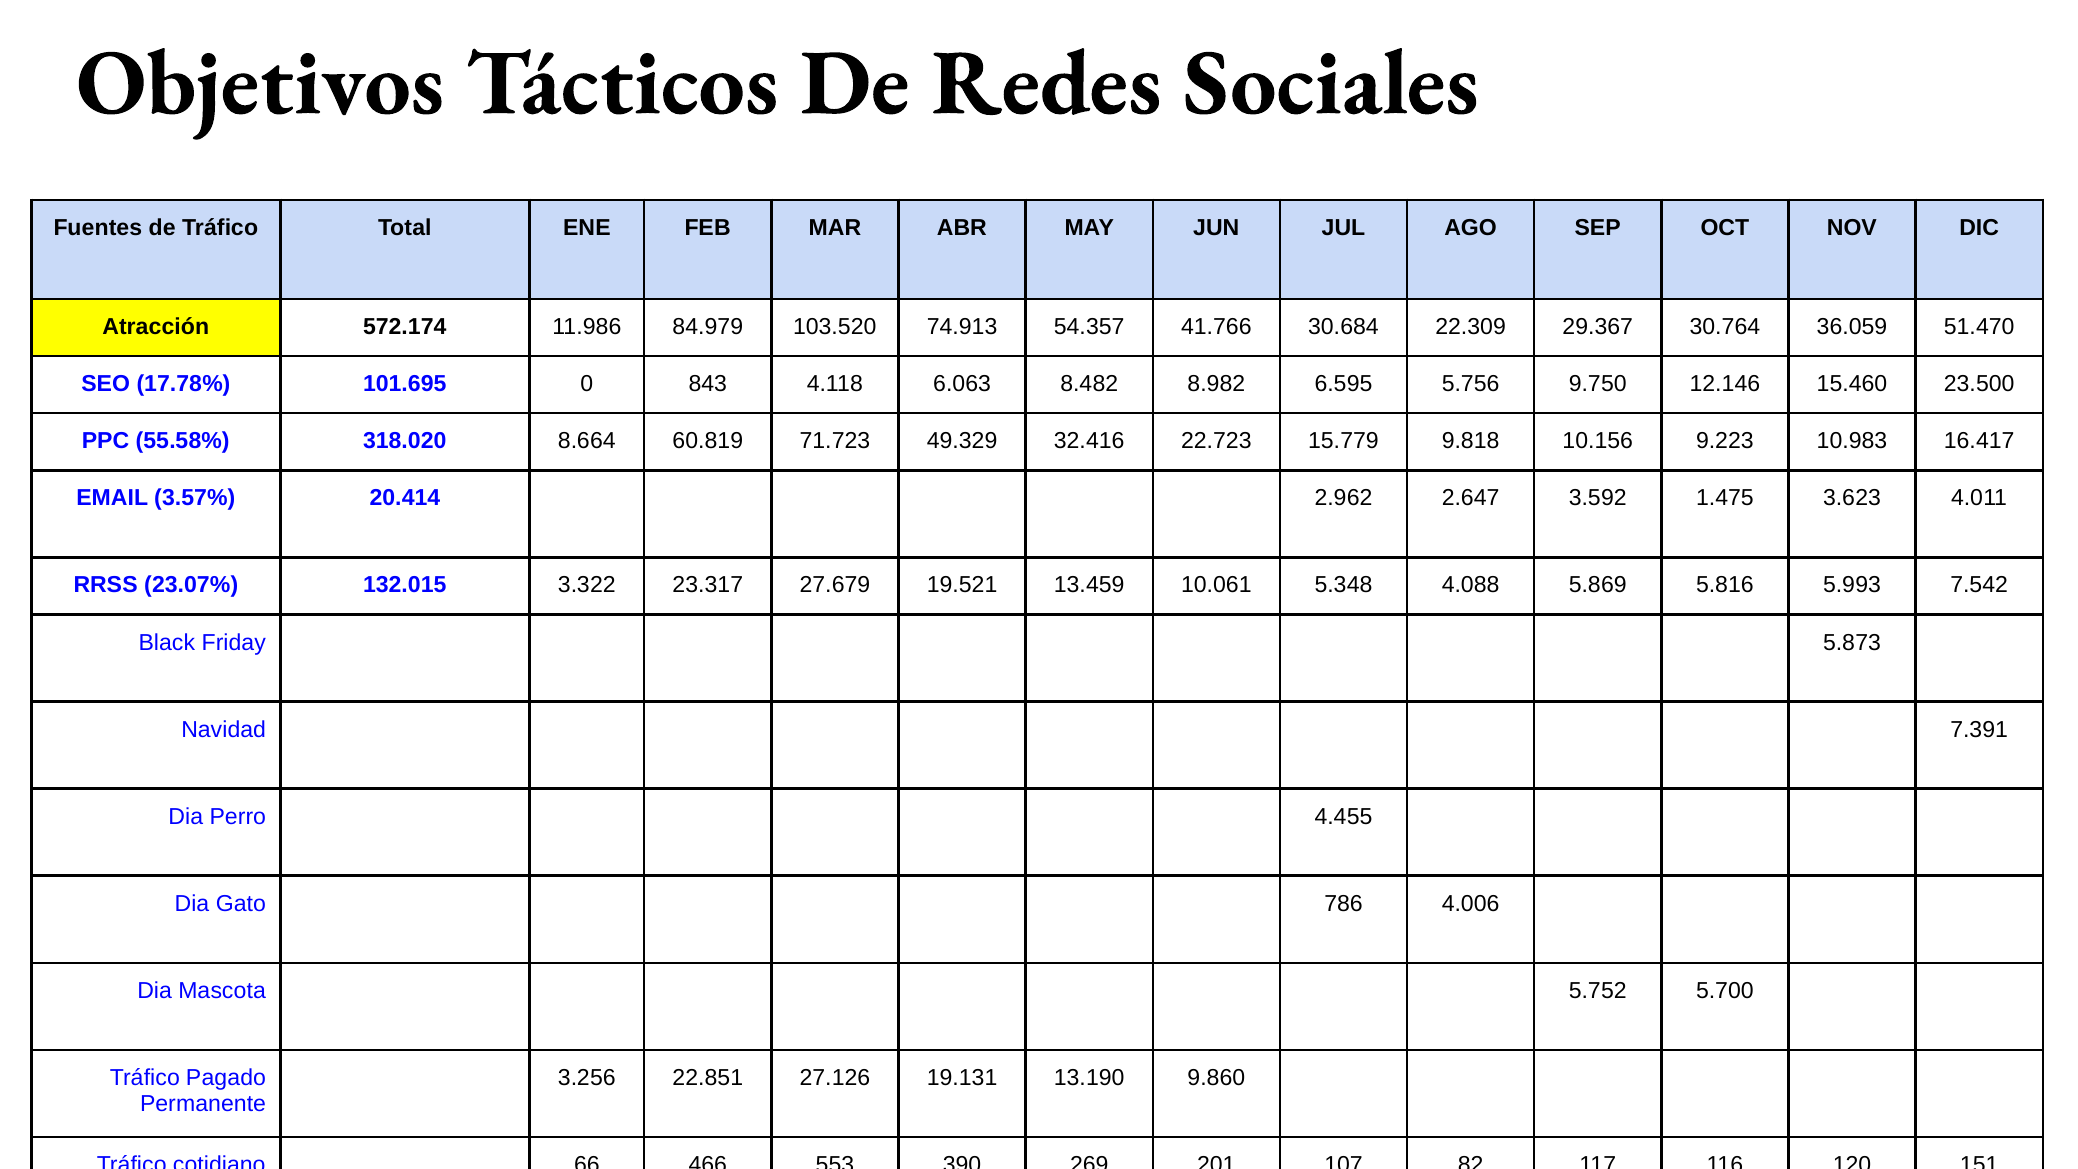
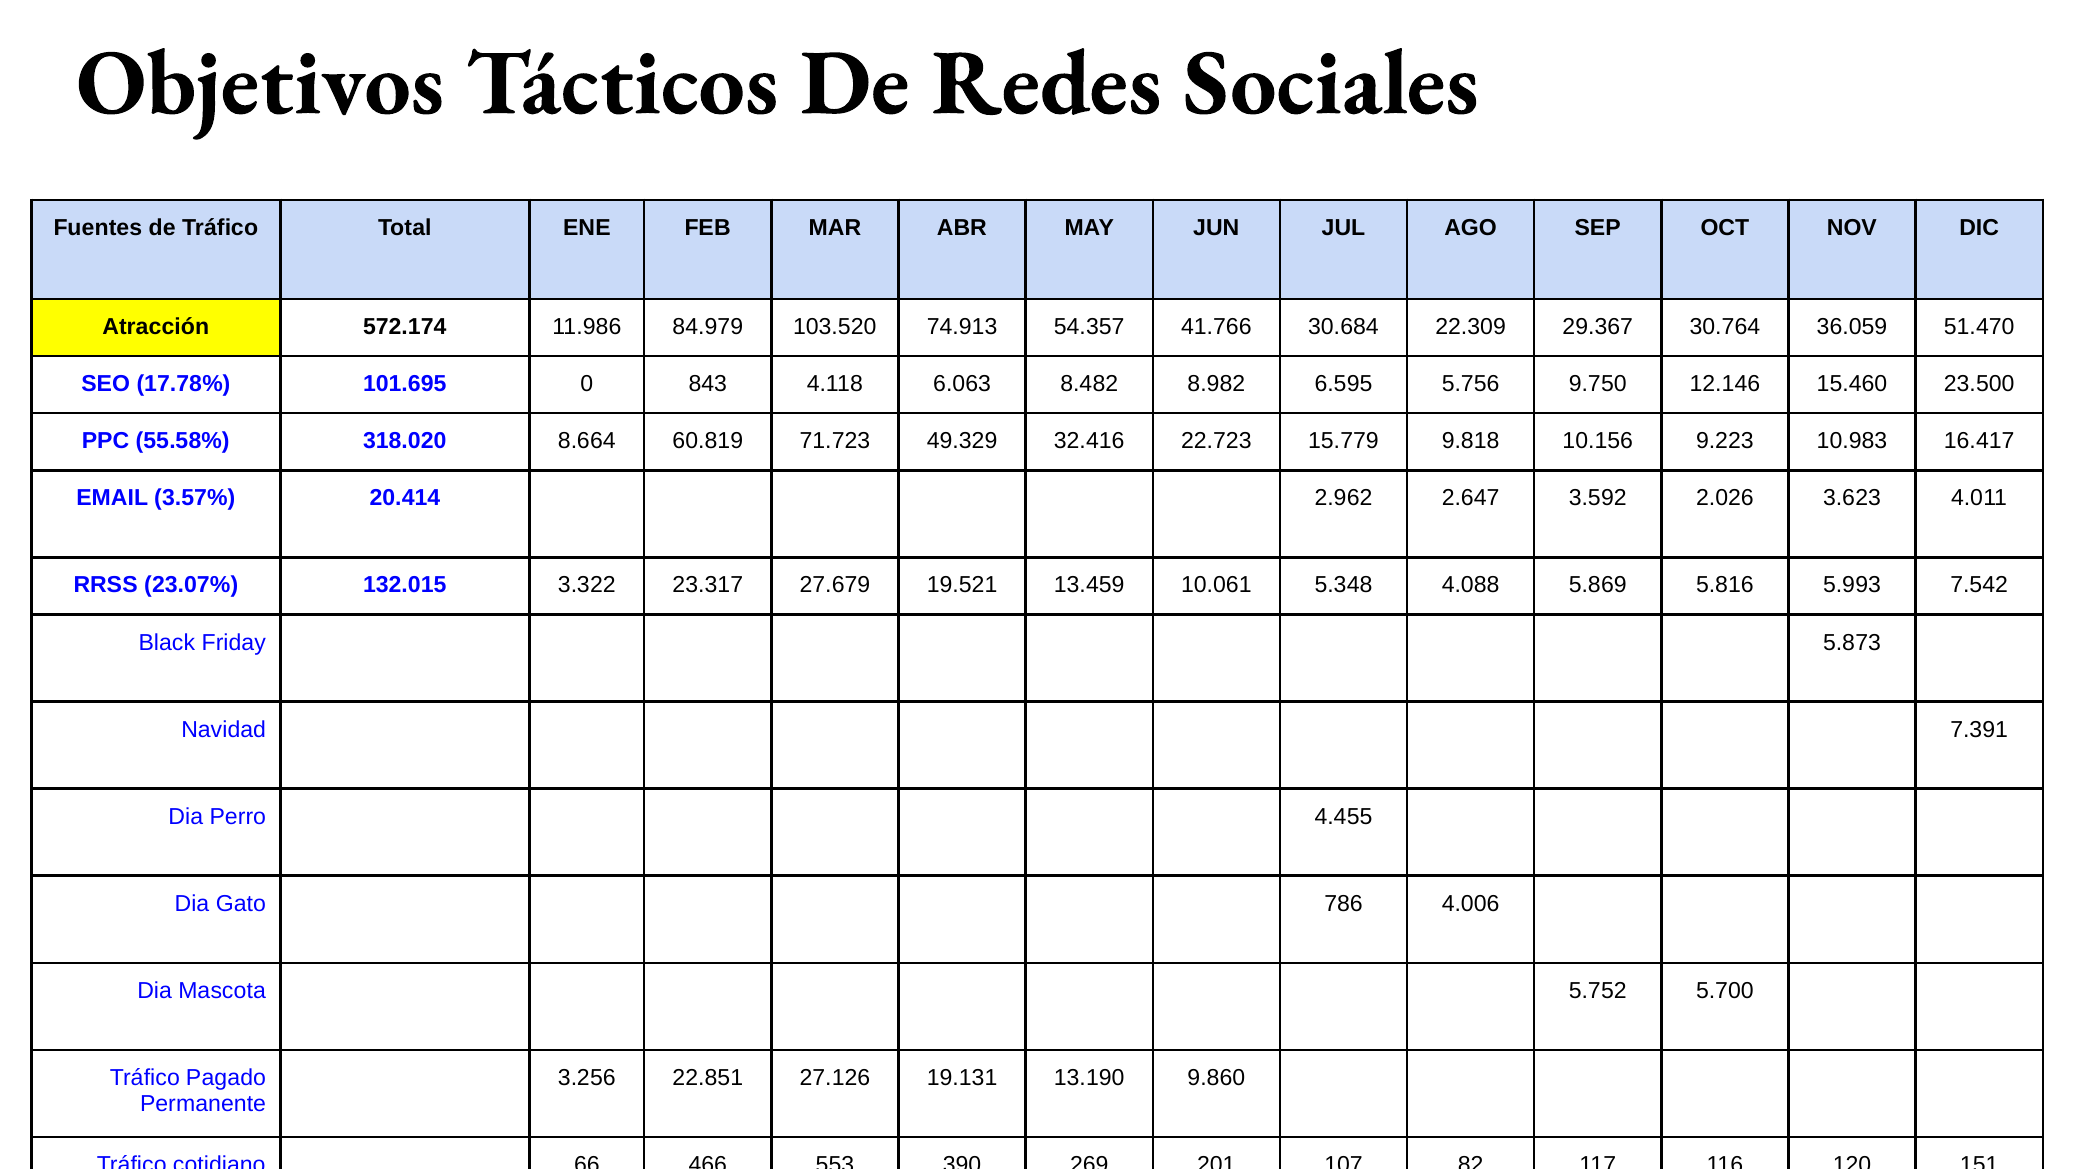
1.475: 1.475 -> 2.026
